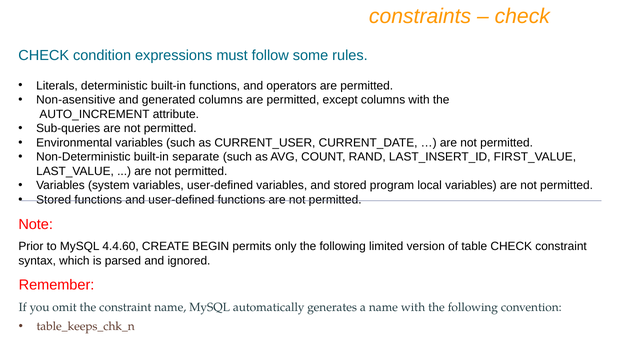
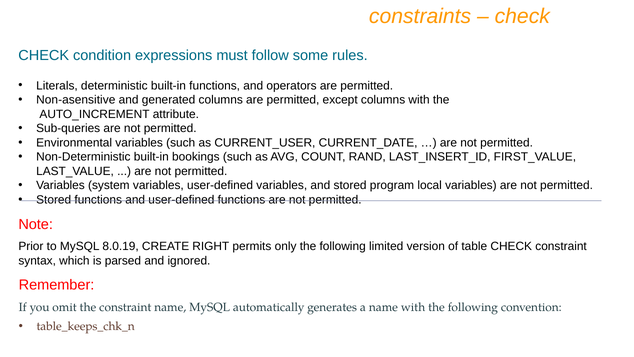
separate: separate -> bookings
4.4.60: 4.4.60 -> 8.0.19
BEGIN: BEGIN -> RIGHT
